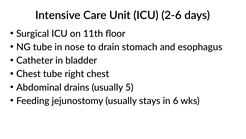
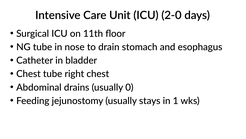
2-6: 2-6 -> 2-0
5: 5 -> 0
6: 6 -> 1
